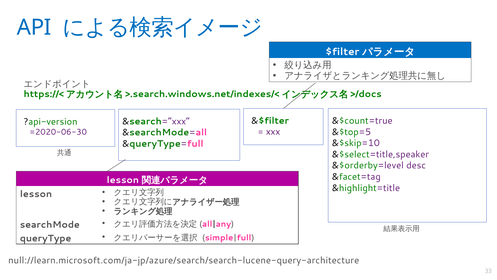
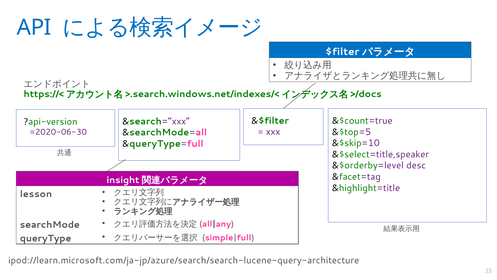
lesson at (123, 180): lesson -> insight
null://learn.microsoft.com/ja-jp/azure/search/search-lucene-query-architecture: null://learn.microsoft.com/ja-jp/azure/search/search-lucene-query-architecture -> ipod://learn.microsoft.com/ja-jp/azure/search/search-lucene-query-architecture
